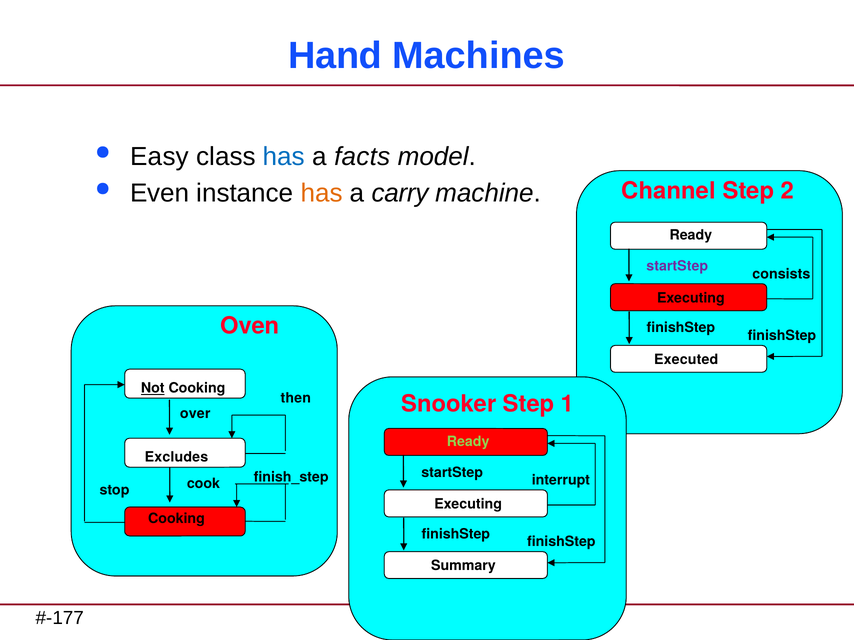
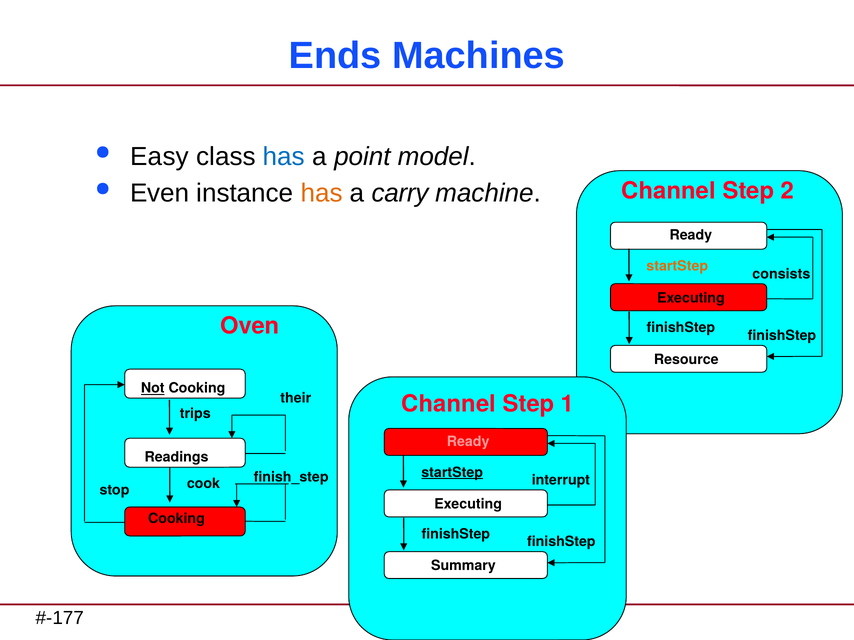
Hand: Hand -> Ends
facts: facts -> point
startStep at (677, 266) colour: purple -> orange
Executed: Executed -> Resource
then: then -> their
Snooker at (449, 404): Snooker -> Channel
over: over -> trips
Ready at (468, 442) colour: light green -> pink
Excludes: Excludes -> Readings
startStep at (452, 473) underline: none -> present
